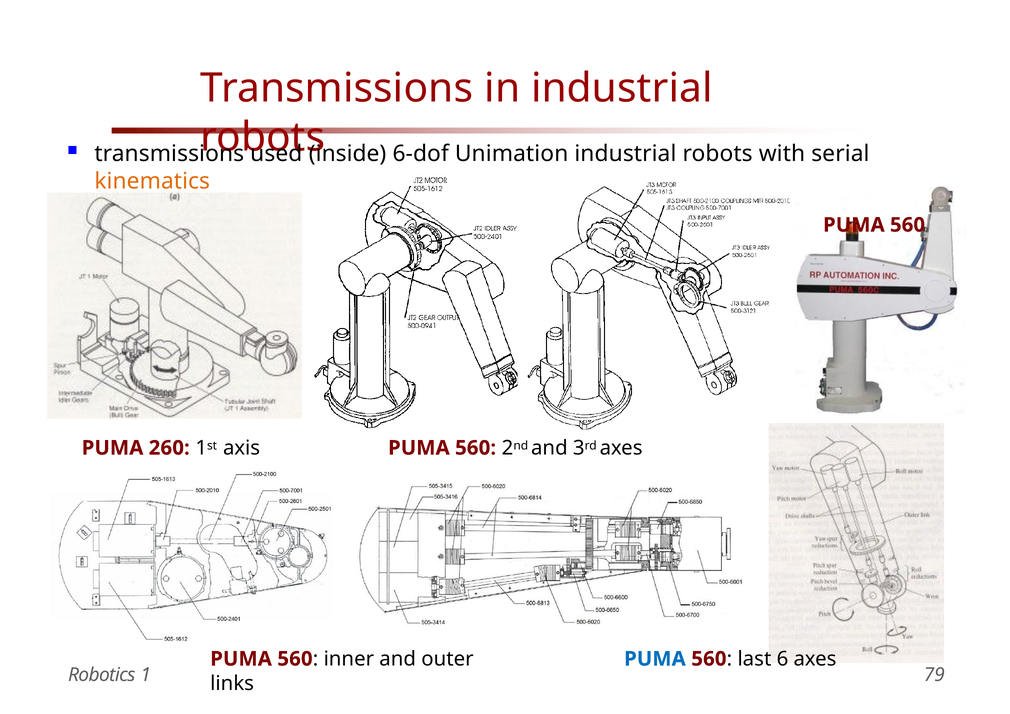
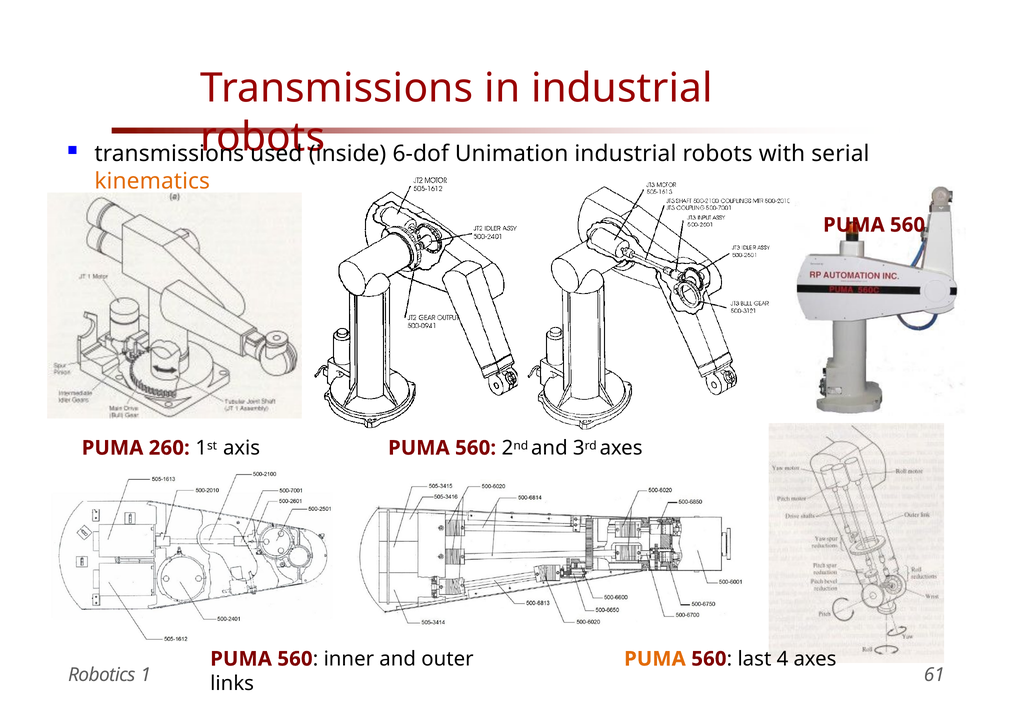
PUMA at (655, 659) colour: blue -> orange
6: 6 -> 4
79: 79 -> 61
